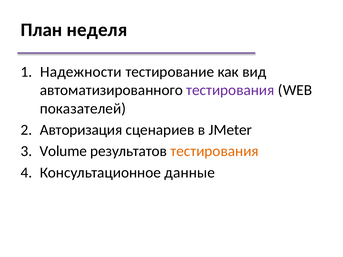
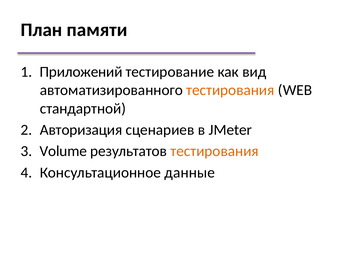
неделя: неделя -> памяти
Надежности: Надежности -> Приложений
тестирования at (230, 90) colour: purple -> orange
показателей: показателей -> стандартной
